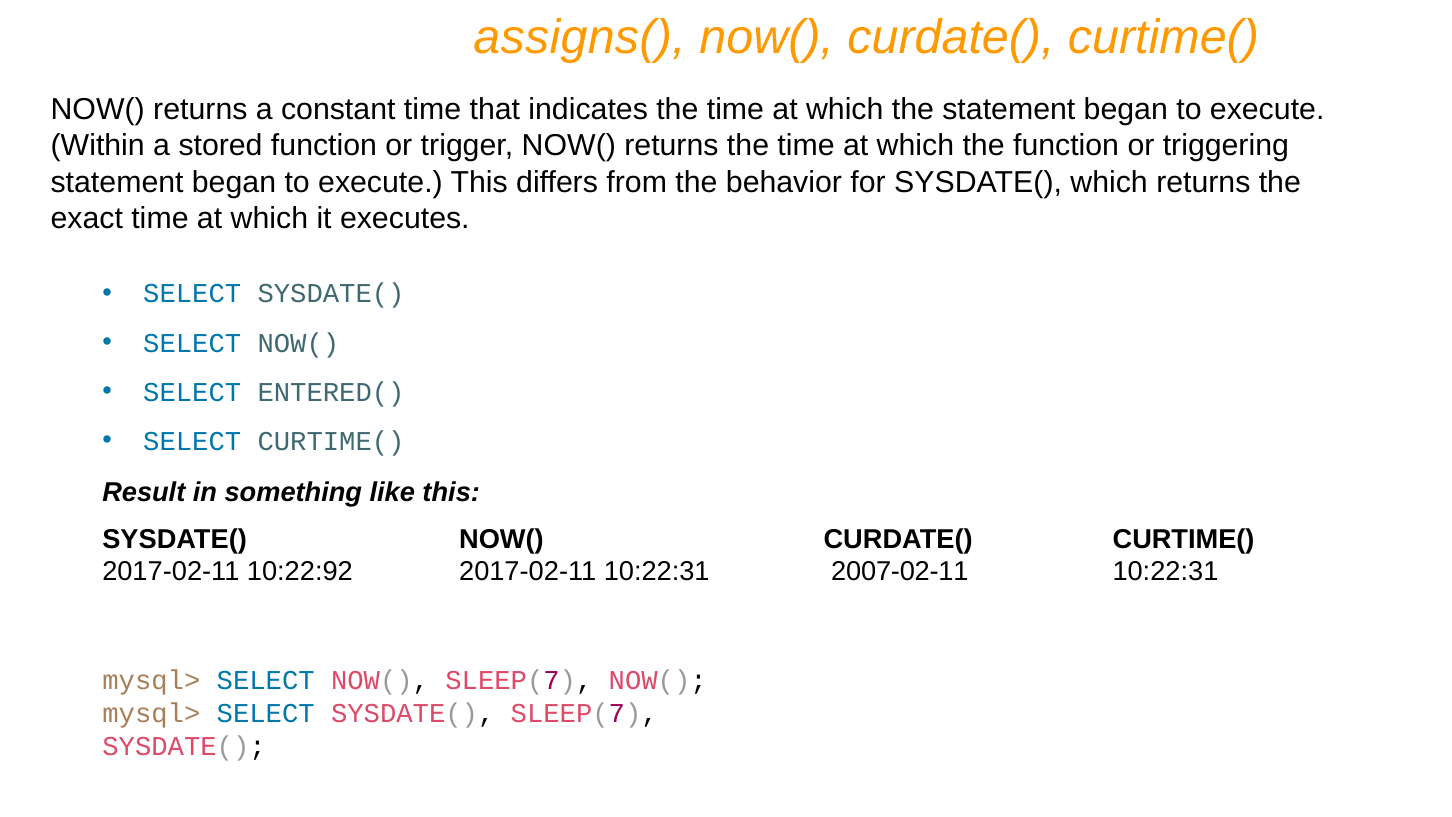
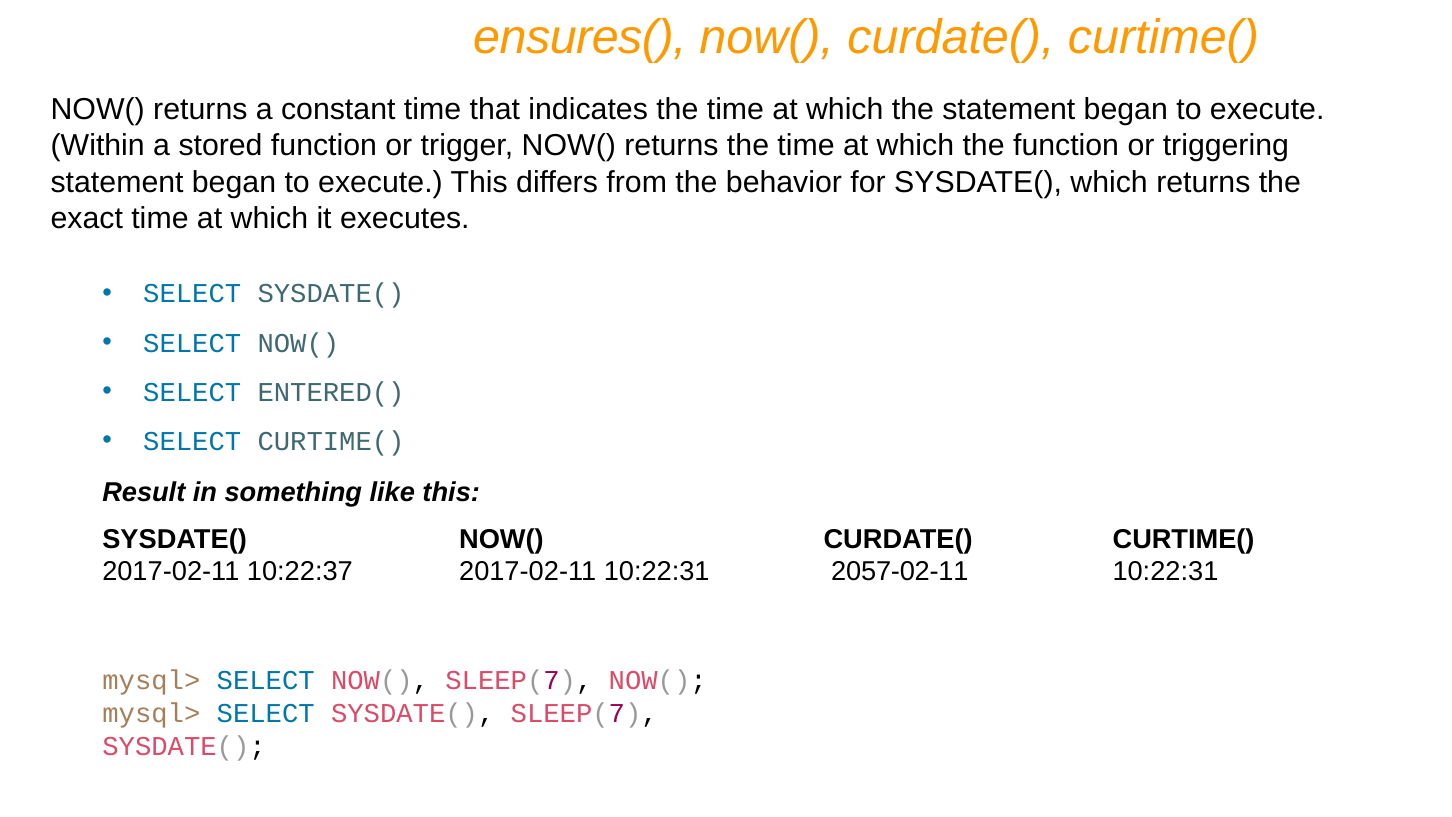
assigns(: assigns( -> ensures(
10:22:92: 10:22:92 -> 10:22:37
2007-02-11: 2007-02-11 -> 2057-02-11
